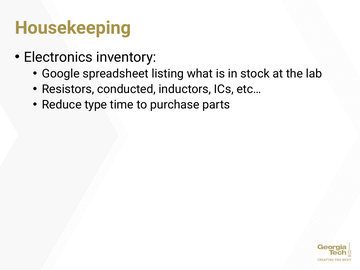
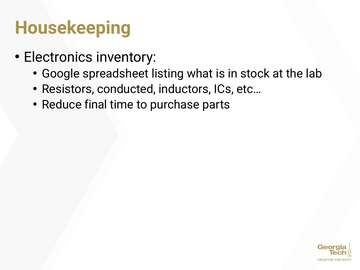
type: type -> final
